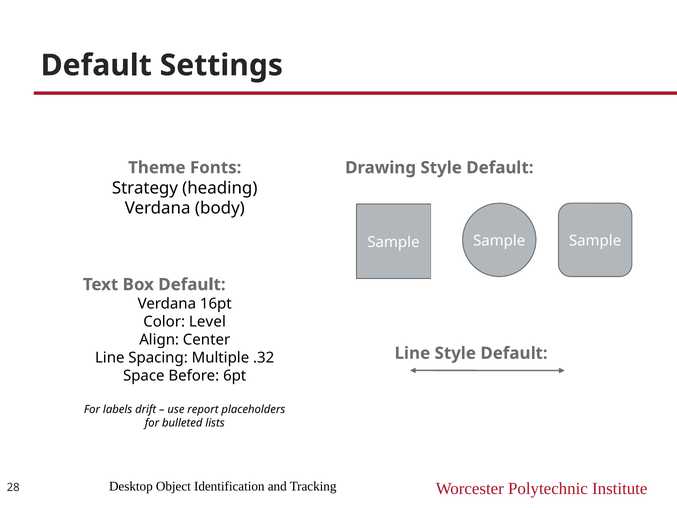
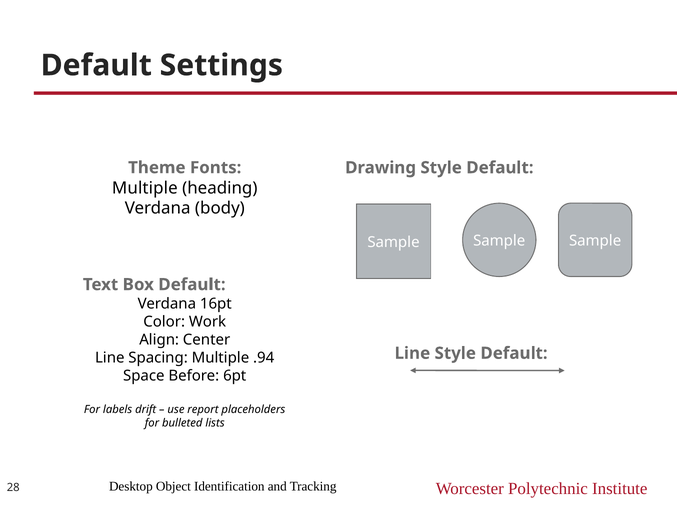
Strategy at (145, 188): Strategy -> Multiple
Level: Level -> Work
.32: .32 -> .94
